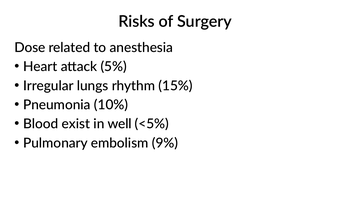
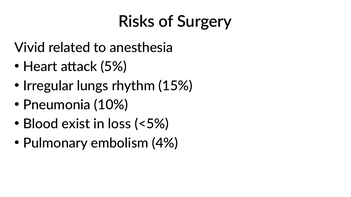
Dose: Dose -> Vivid
well: well -> loss
9%: 9% -> 4%
